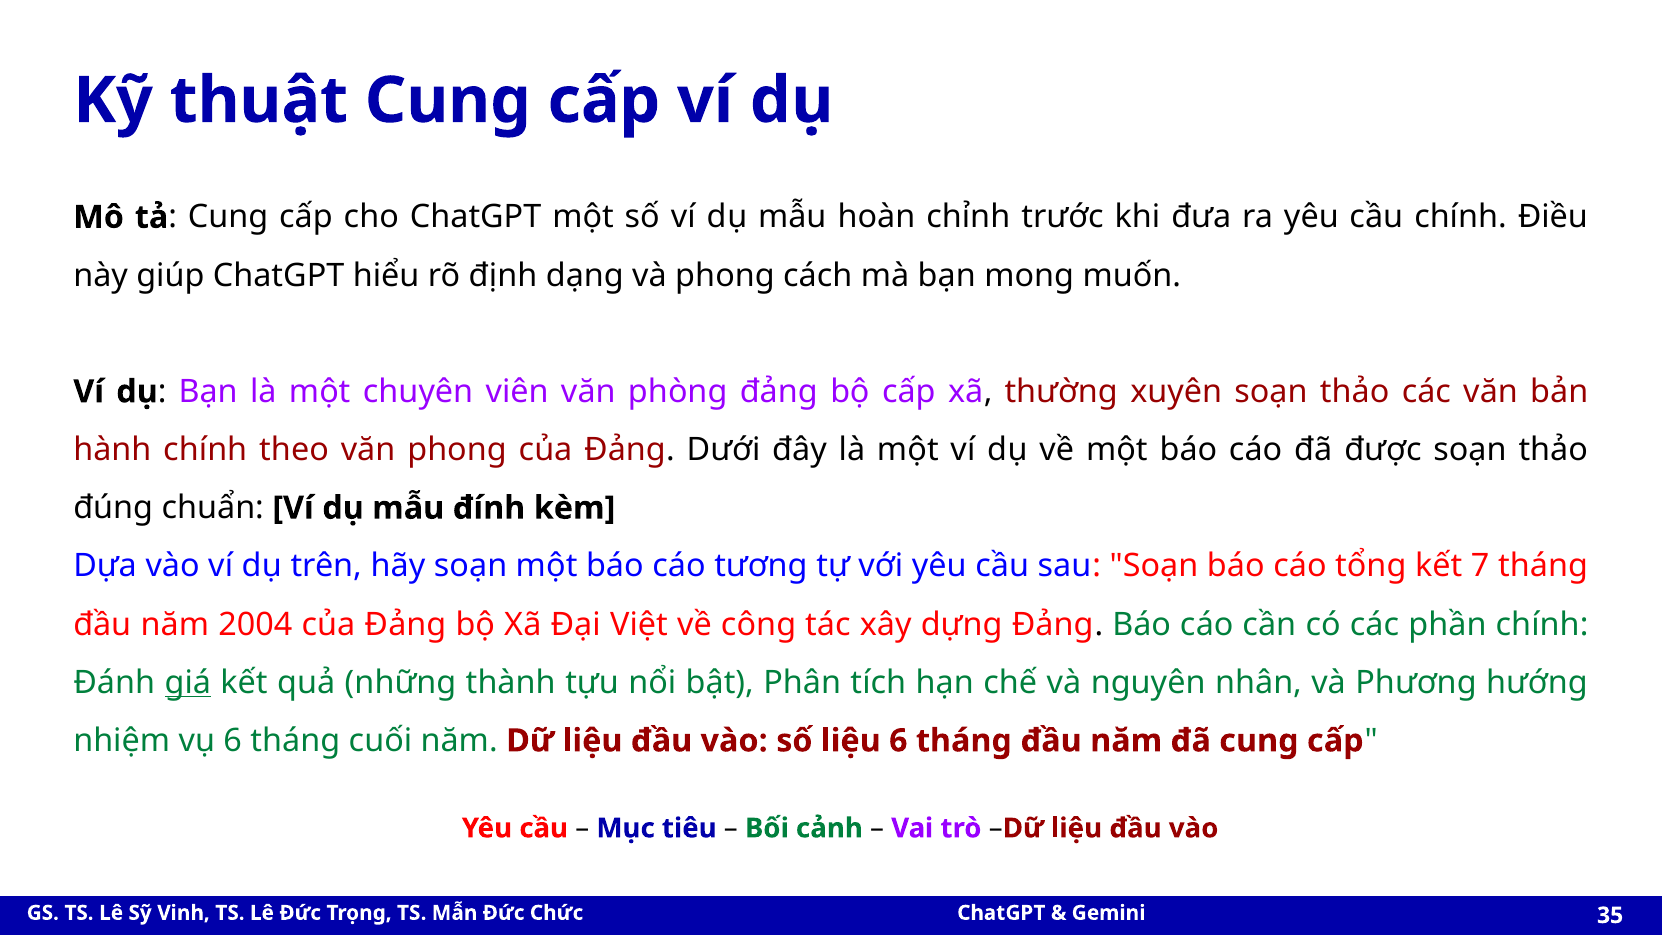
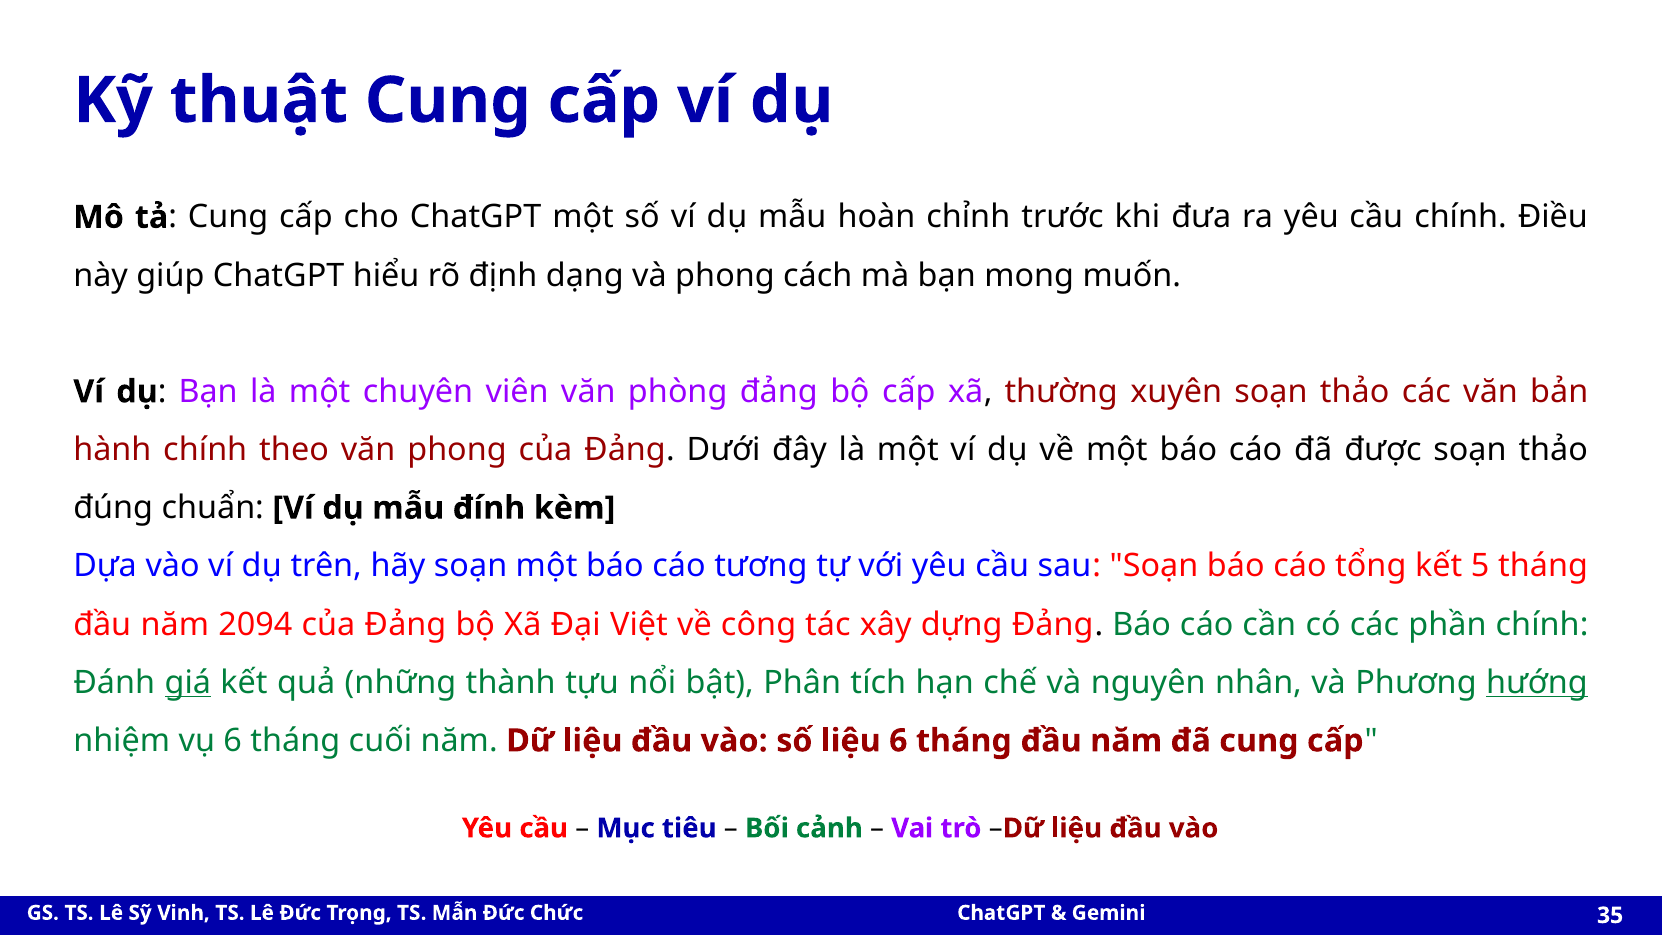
7: 7 -> 5
2004: 2004 -> 2094
hướng underline: none -> present
